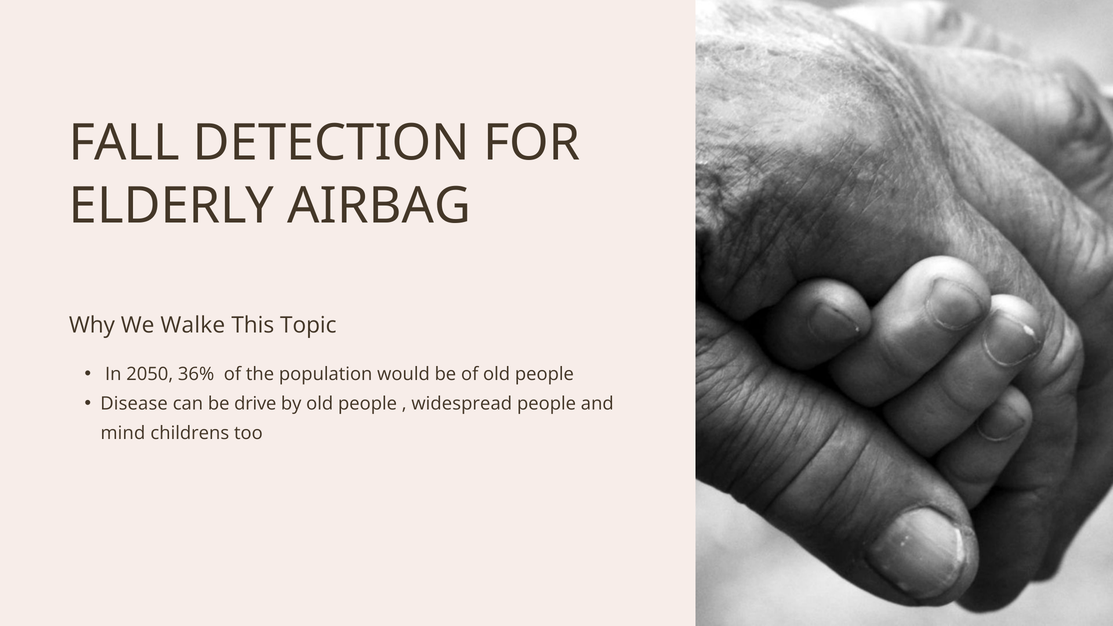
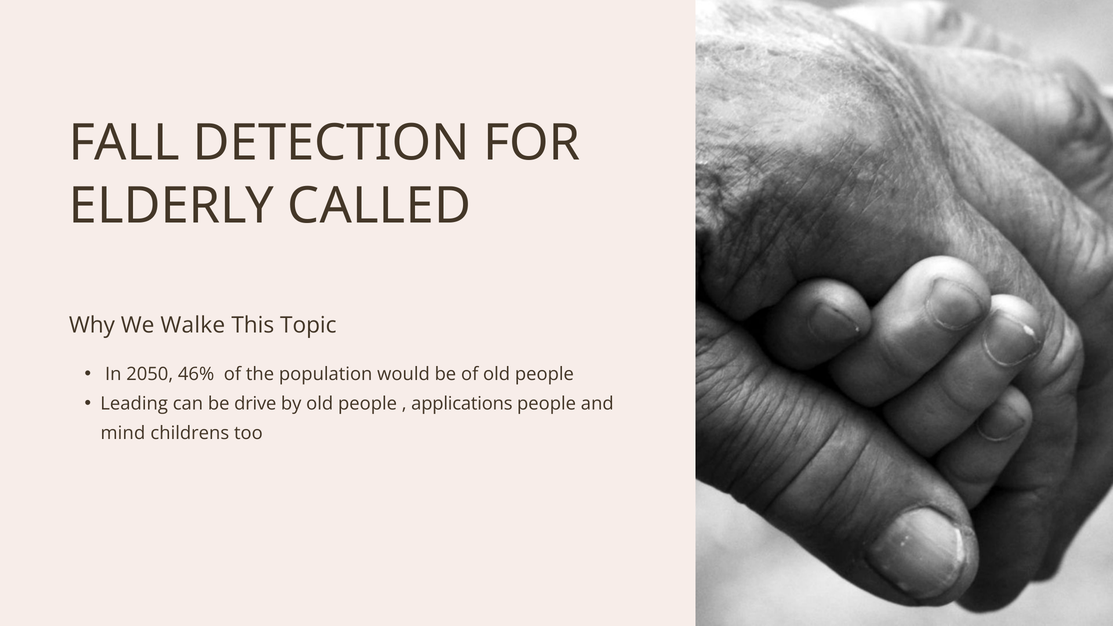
AIRBAG: AIRBAG -> CALLED
36%: 36% -> 46%
Disease: Disease -> Leading
widespread: widespread -> applications
